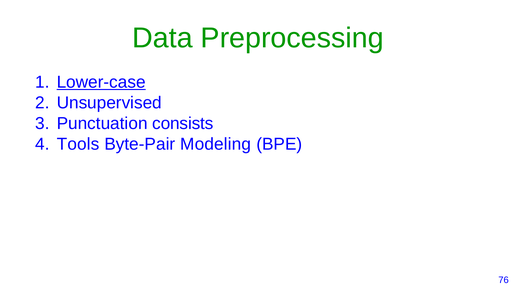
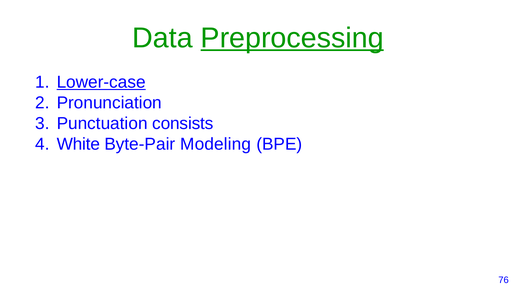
Preprocessing underline: none -> present
Unsupervised: Unsupervised -> Pronunciation
Tools: Tools -> White
